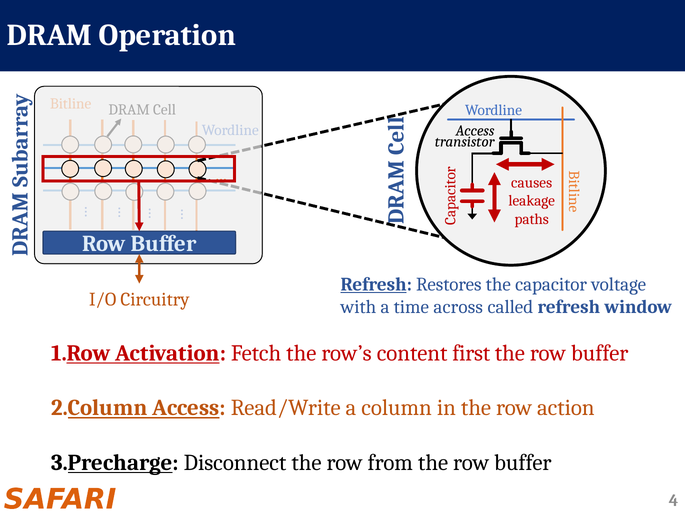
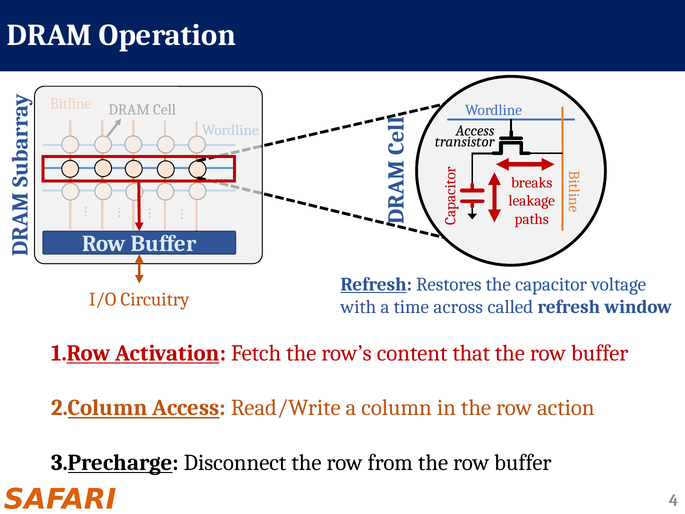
causes: causes -> breaks
first: first -> that
